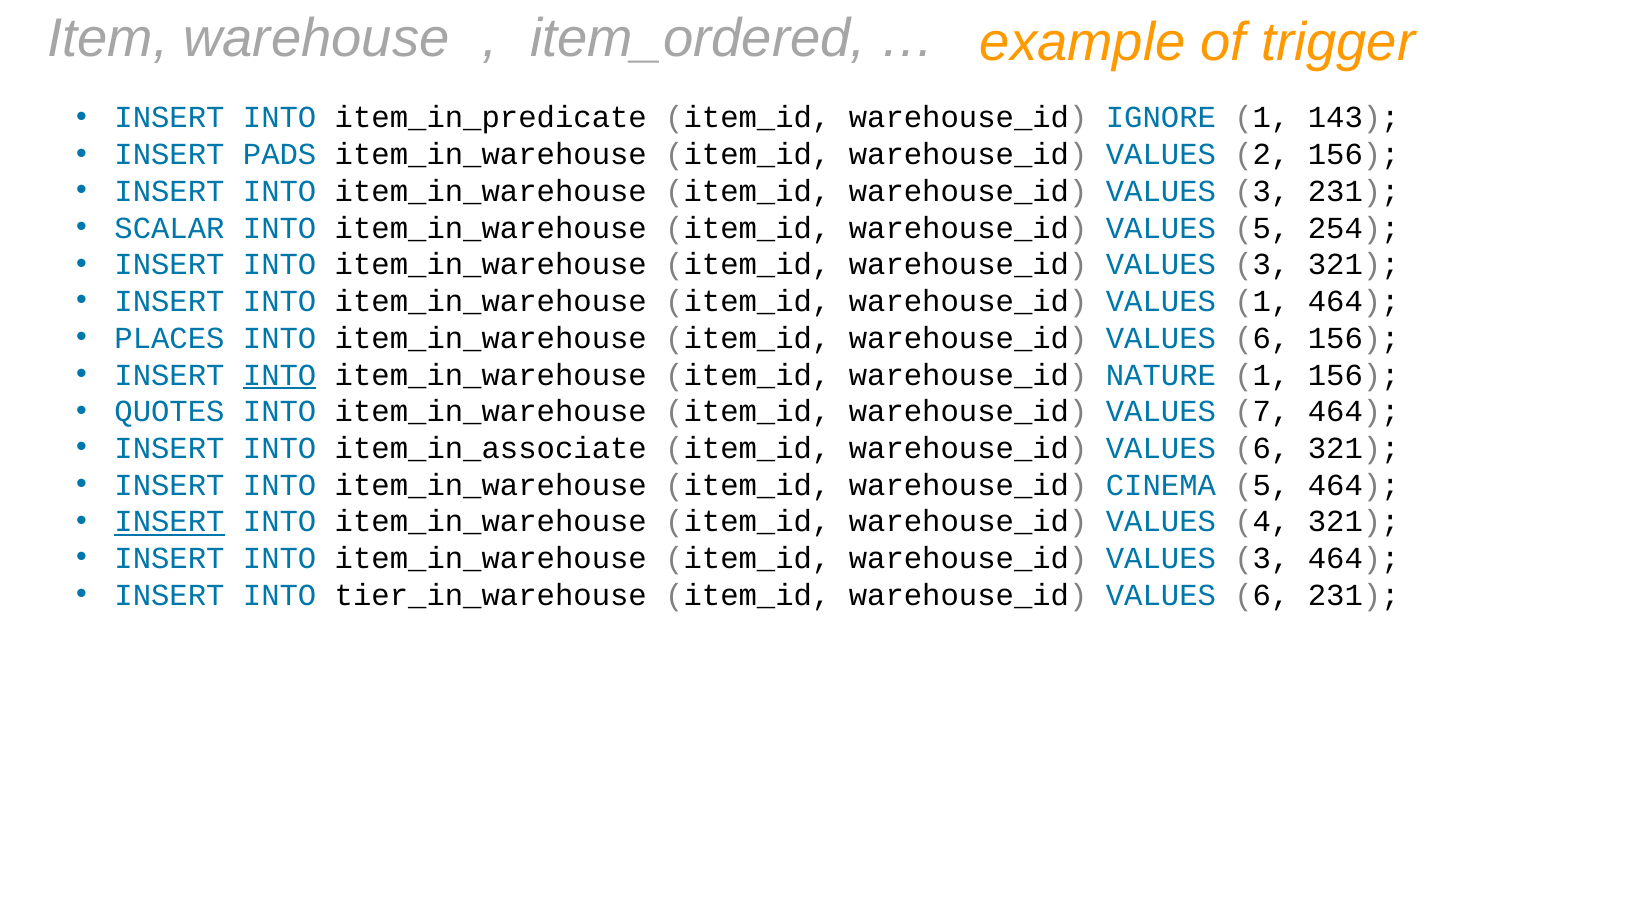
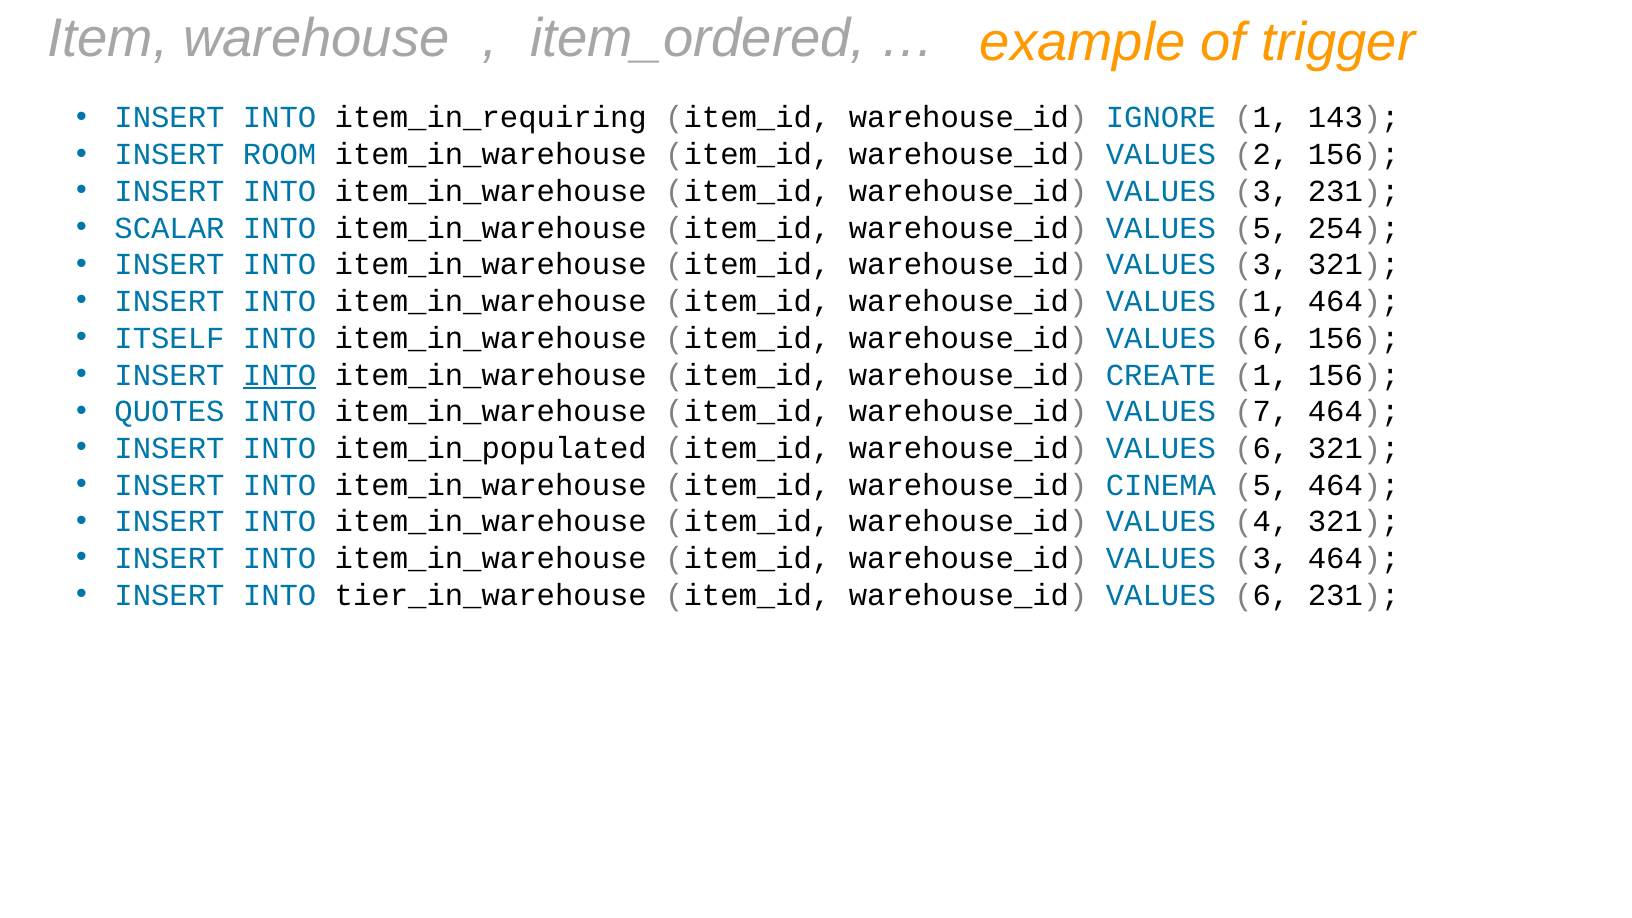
item_in_predicate: item_in_predicate -> item_in_requiring
PADS: PADS -> ROOM
PLACES: PLACES -> ITSELF
NATURE: NATURE -> CREATE
item_in_associate: item_in_associate -> item_in_populated
INSERT at (169, 522) underline: present -> none
